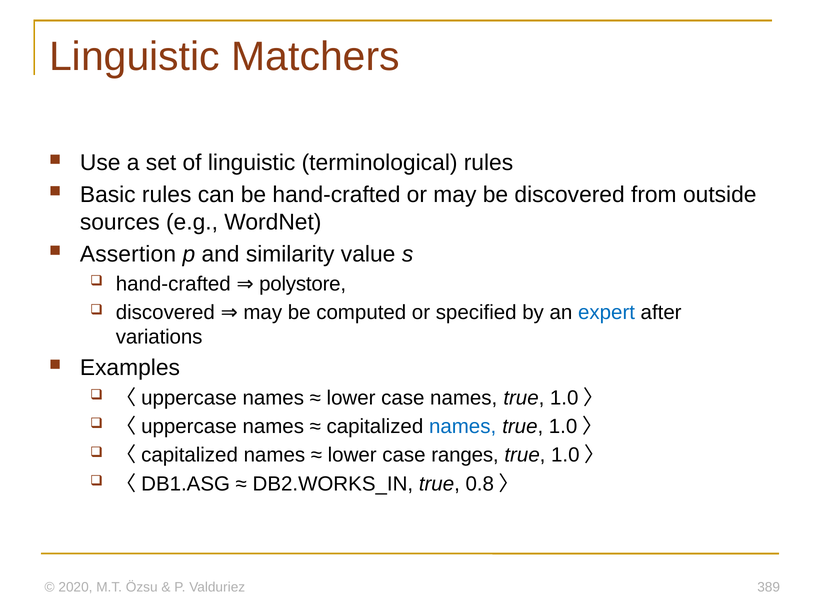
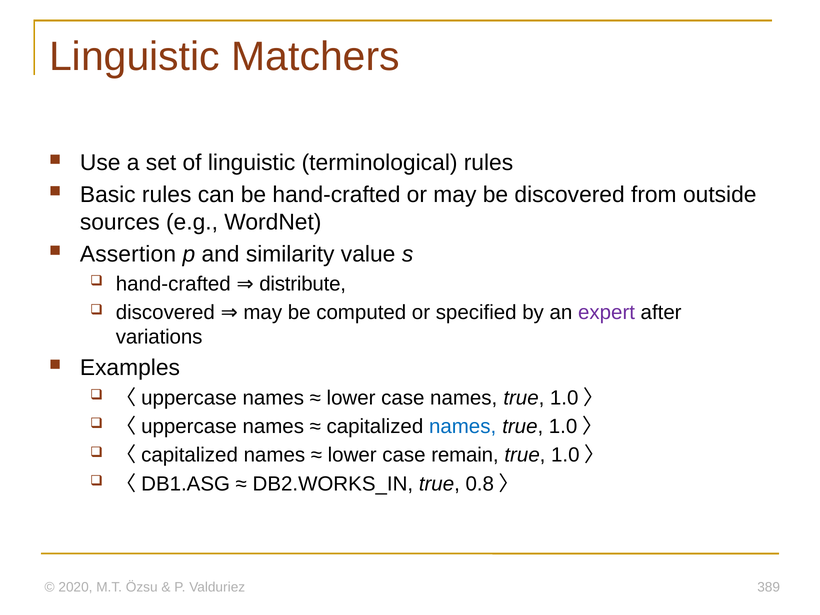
polystore: polystore -> distribute
expert colour: blue -> purple
ranges: ranges -> remain
